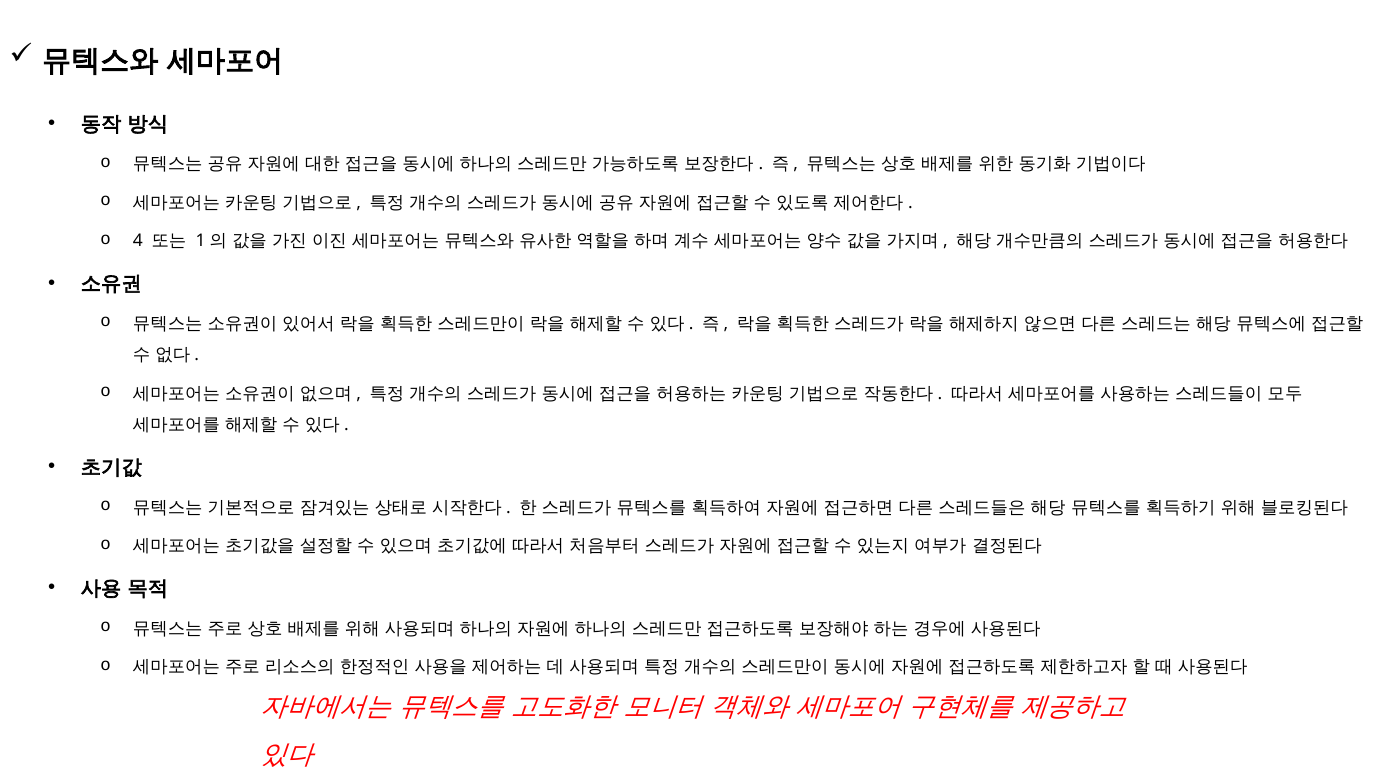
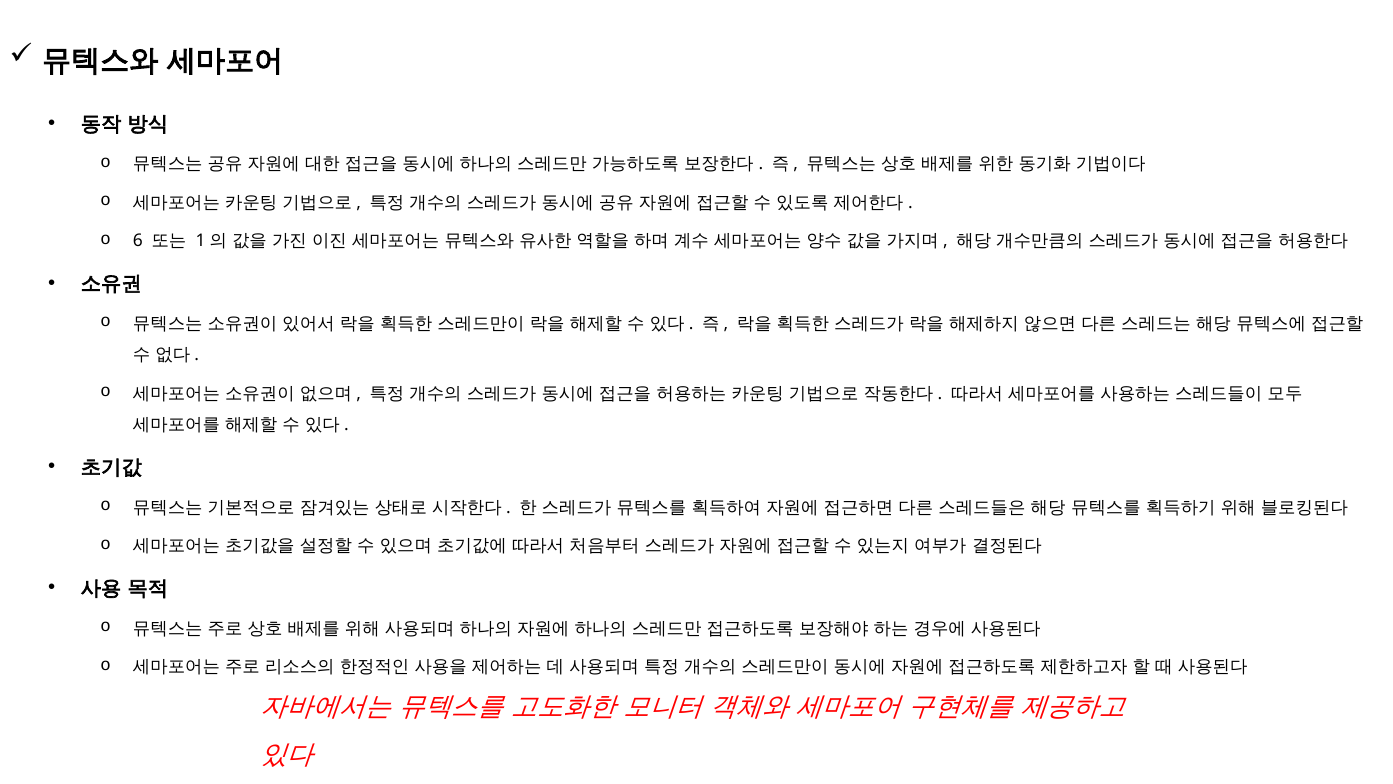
4: 4 -> 6
